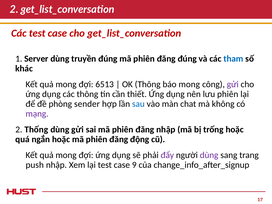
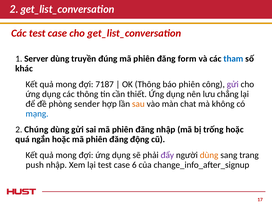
đăng đúng: đúng -> form
6513: 6513 -> 7187
báo mong: mong -> phiên
lưu phiên: phiên -> chẳng
sau colour: blue -> orange
mạng colour: purple -> blue
Thống: Thống -> Chúng
dùng at (209, 155) colour: purple -> orange
9: 9 -> 6
